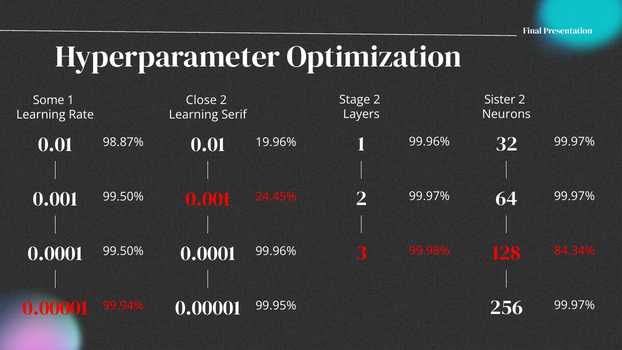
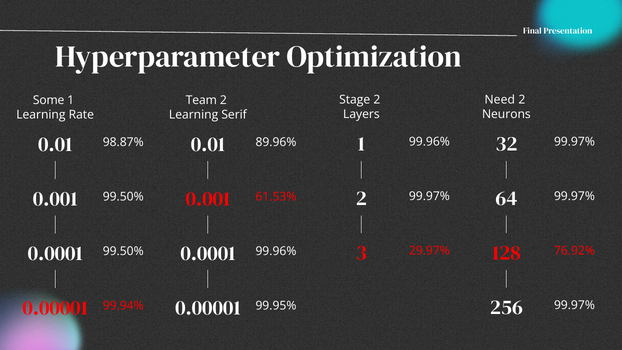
Sister: Sister -> Need
Close: Close -> Team
19.96%: 19.96% -> 89.96%
24.45%: 24.45% -> 61.53%
99.98%: 99.98% -> 29.97%
84.34%: 84.34% -> 76.92%
